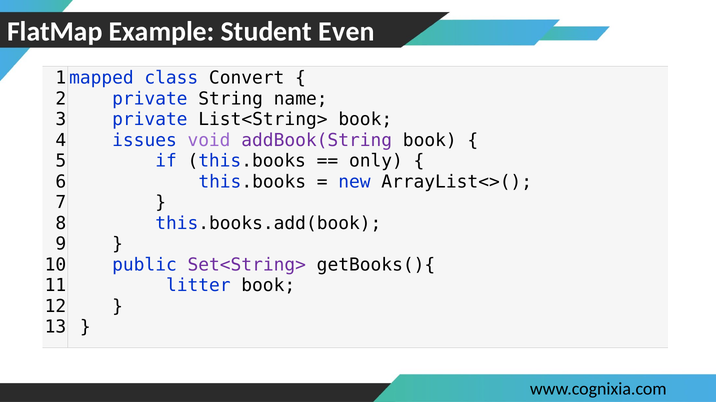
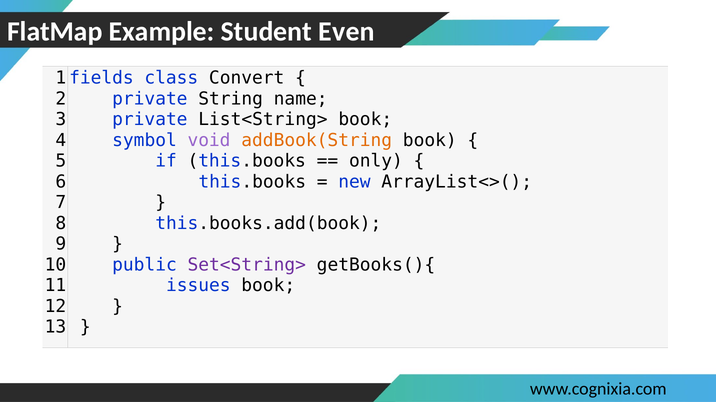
mapped: mapped -> fields
issues: issues -> symbol
addBook(String colour: purple -> orange
litter: litter -> issues
